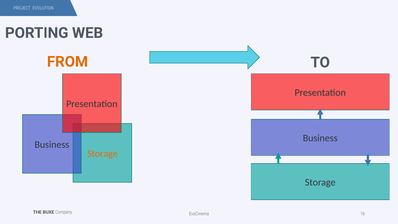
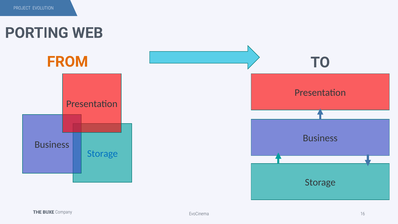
Storage at (102, 153) colour: orange -> blue
